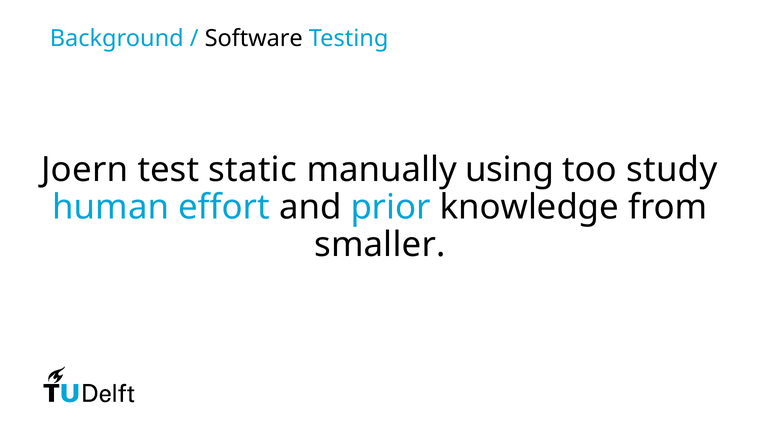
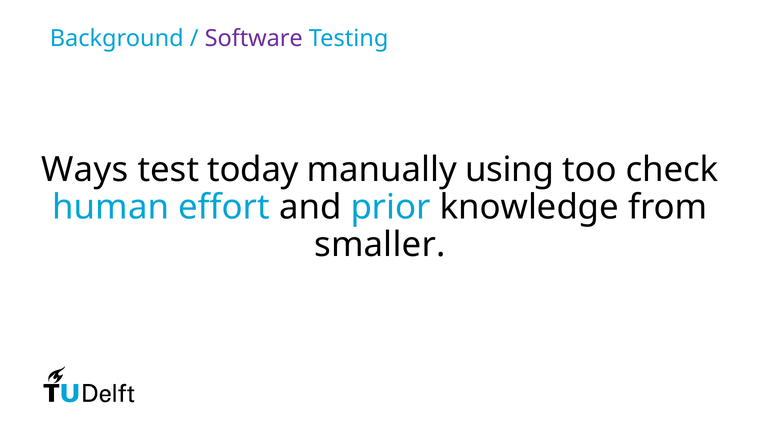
Software colour: black -> purple
Joern: Joern -> Ways
static: static -> today
study: study -> check
